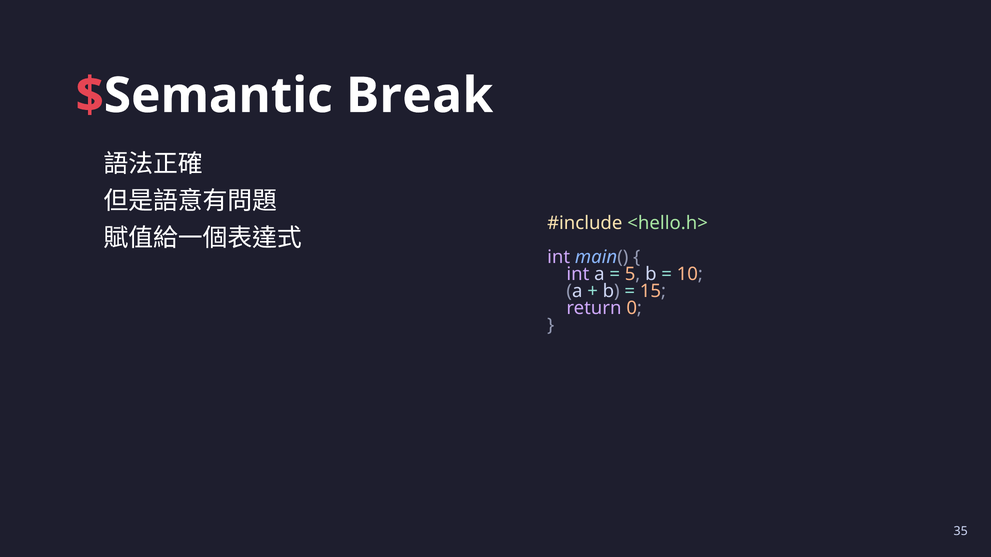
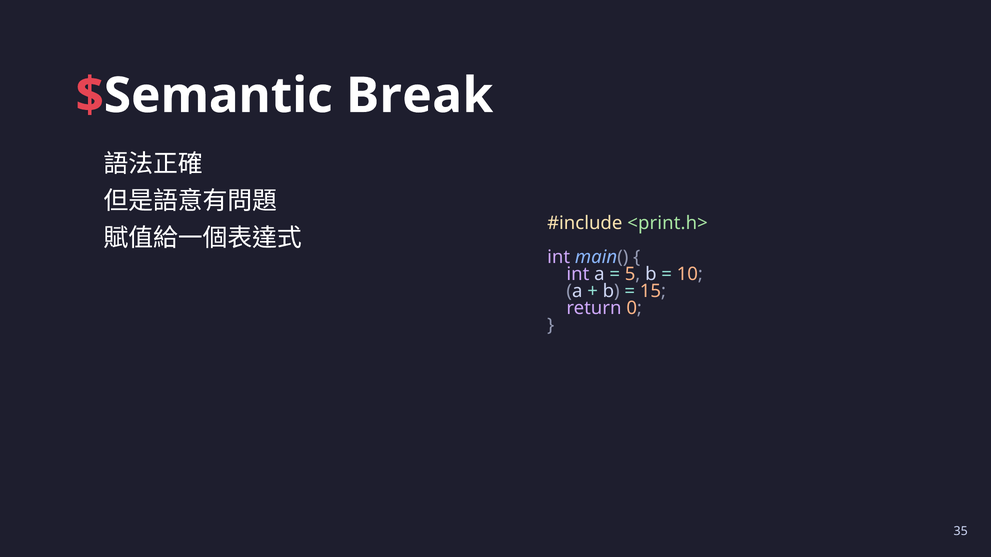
<hello.h>: <hello.h> -> <print.h>
